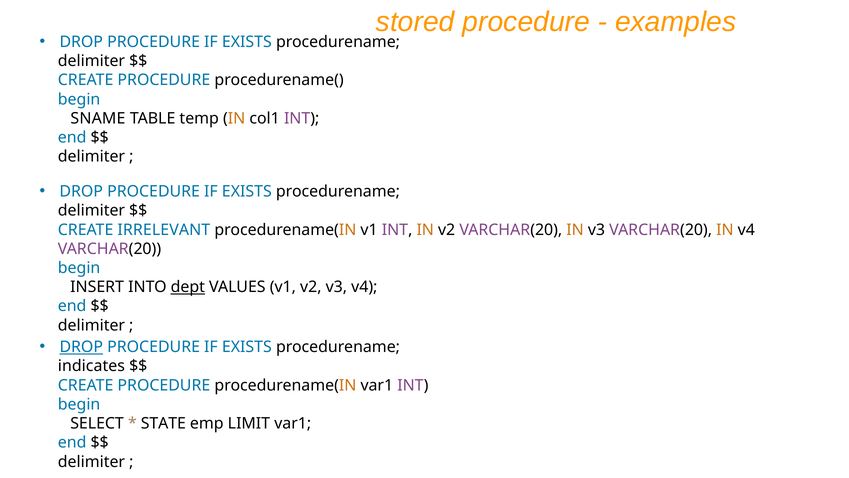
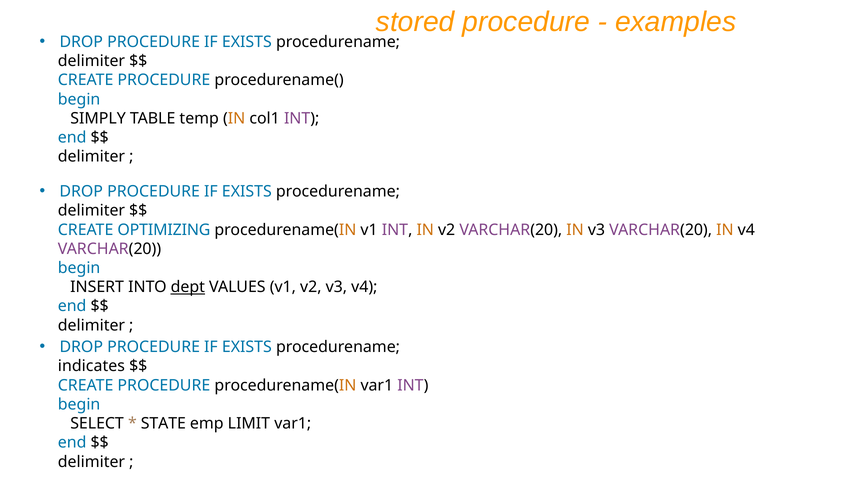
SNAME: SNAME -> SIMPLY
IRRELEVANT: IRRELEVANT -> OPTIMIZING
DROP at (81, 347) underline: present -> none
